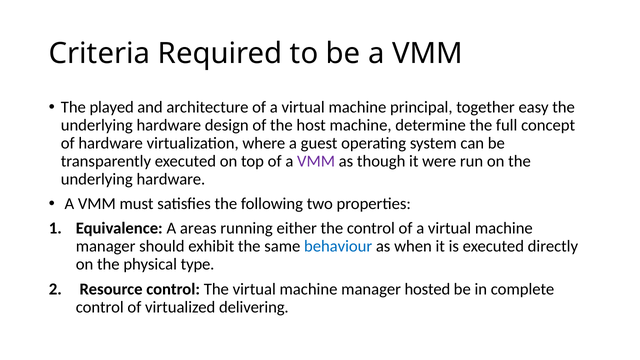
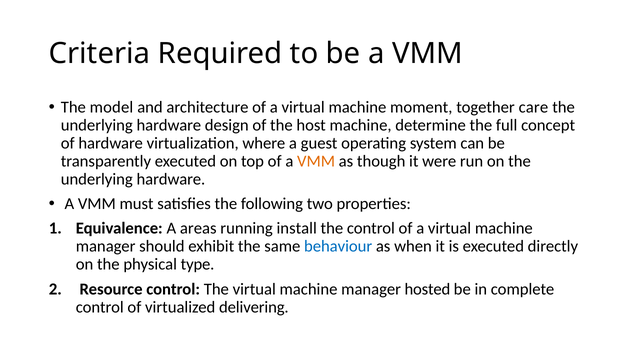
played: played -> model
principal: principal -> moment
easy: easy -> care
VMM at (316, 161) colour: purple -> orange
either: either -> install
